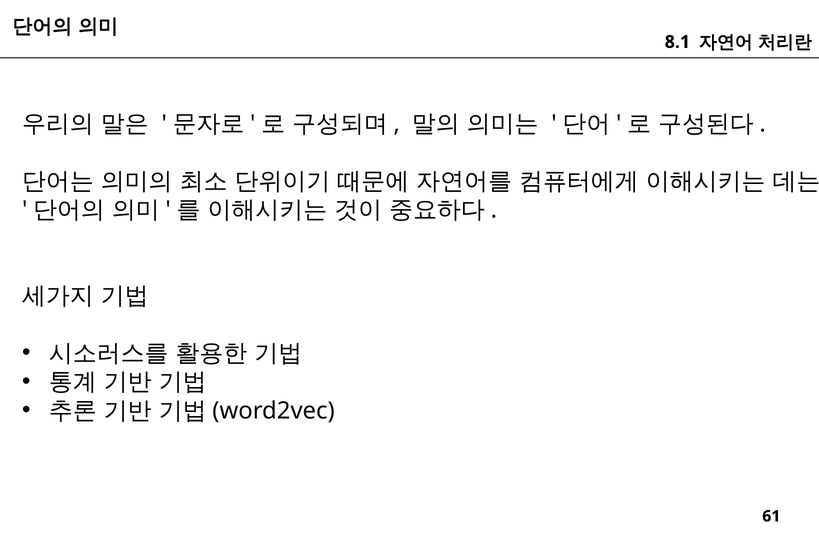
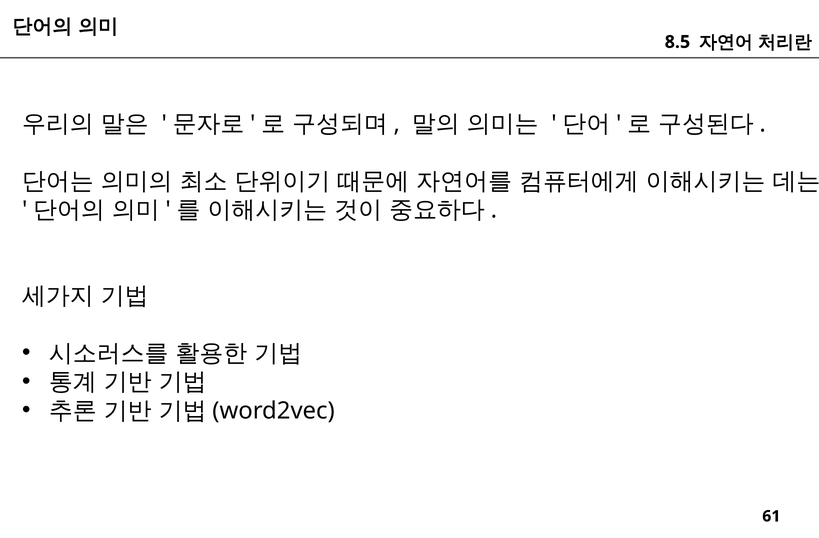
8.1: 8.1 -> 8.5
